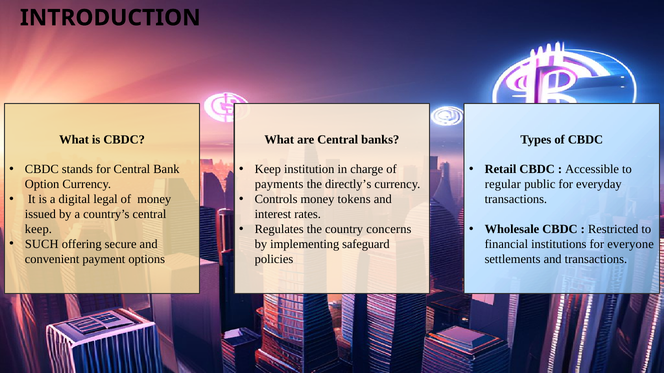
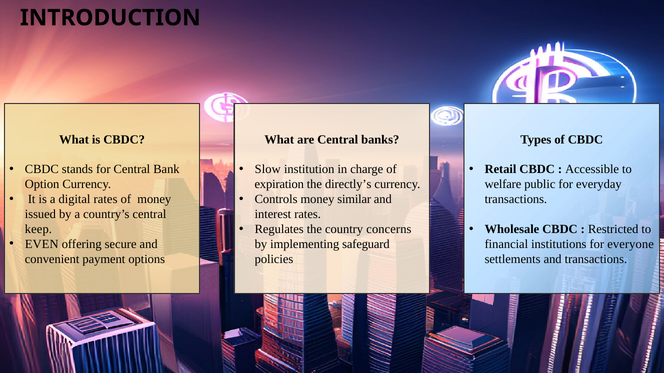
Keep at (268, 170): Keep -> Slow
payments: payments -> expiration
regular: regular -> welfare
digital legal: legal -> rates
tokens: tokens -> similar
SUCH: SUCH -> EVEN
